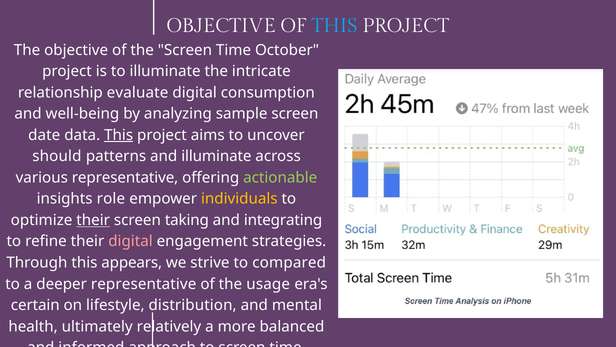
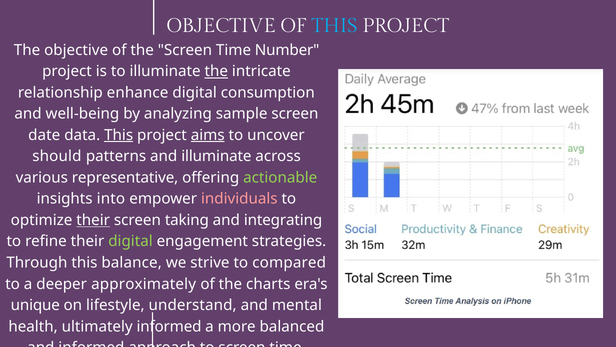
October: October -> Number
the at (216, 71) underline: none -> present
evaluate: evaluate -> enhance
aims underline: none -> present
role: role -> into
individuals colour: yellow -> pink
digital at (130, 241) colour: pink -> light green
appears: appears -> balance
deeper representative: representative -> approximately
usage: usage -> charts
certain: certain -> unique
distribution: distribution -> understand
ultimately relatively: relatively -> informed
